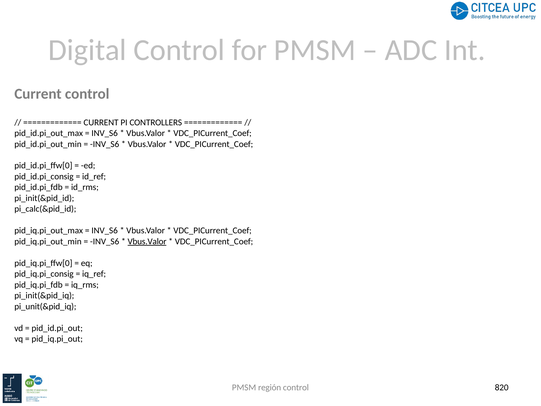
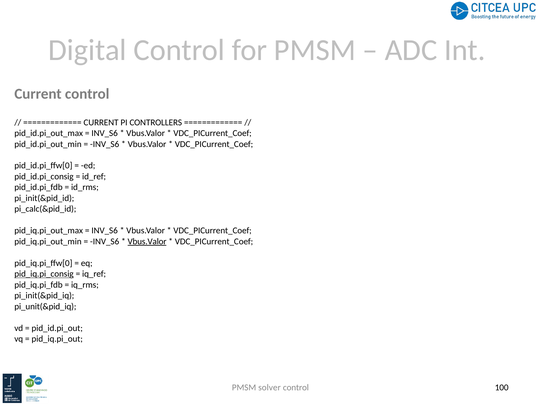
pid_iq.pi_consig underline: none -> present
región: región -> solver
820: 820 -> 100
